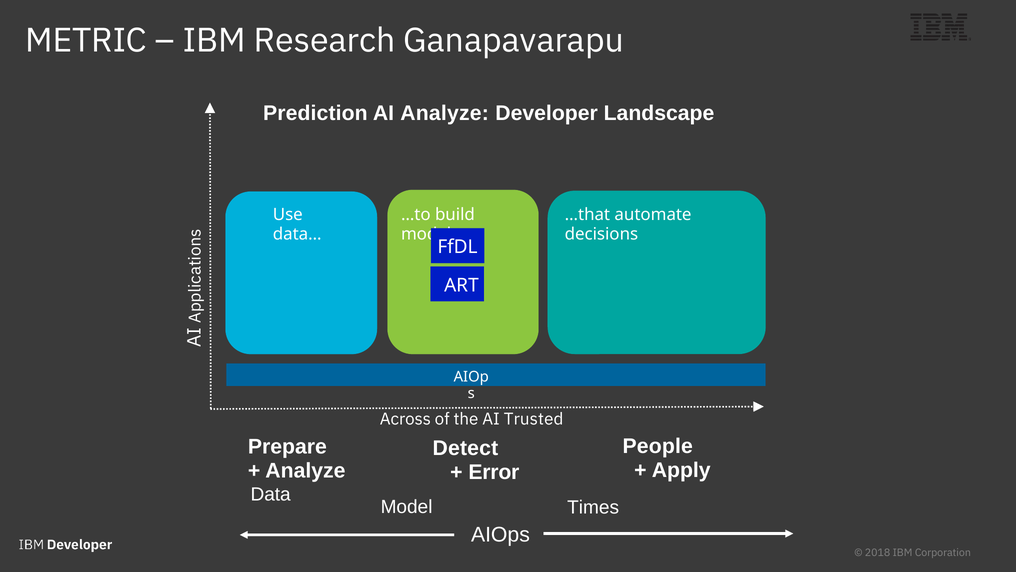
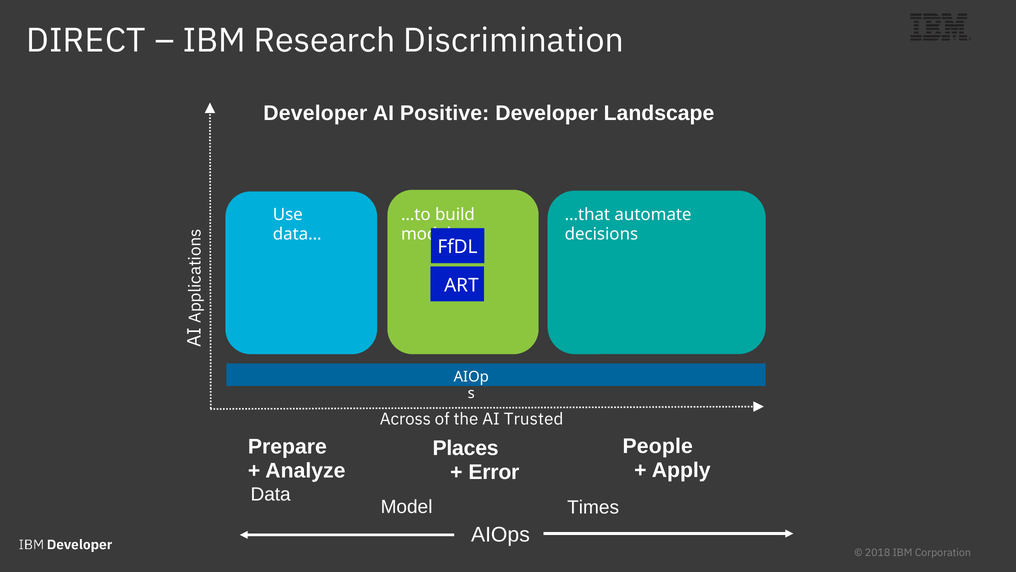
METRIC: METRIC -> DIRECT
Ganapavarapu: Ganapavarapu -> Discrimination
Prediction at (315, 113): Prediction -> Developer
AI Analyze: Analyze -> Positive
Detect: Detect -> Places
